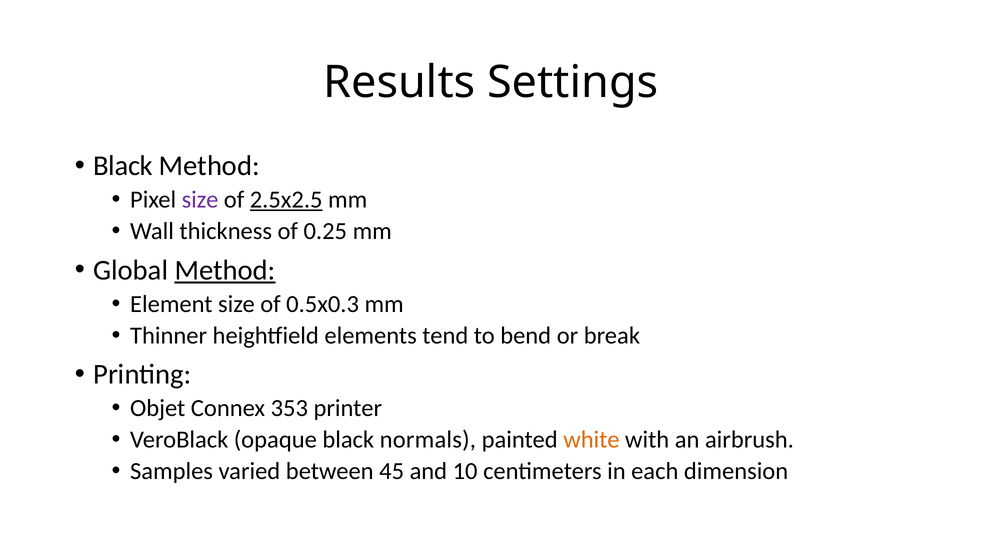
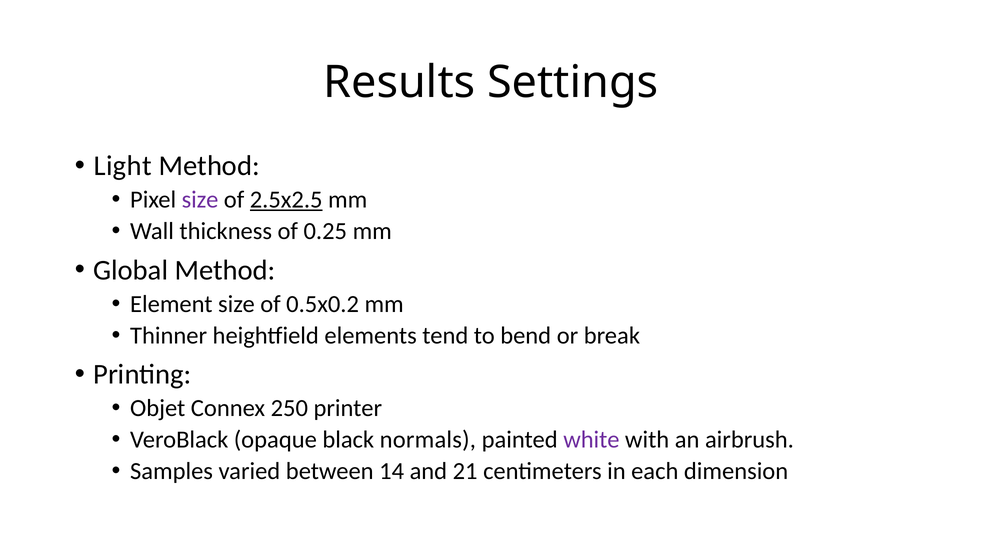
Black at (123, 166): Black -> Light
Method at (225, 270) underline: present -> none
0.5x0.3: 0.5x0.3 -> 0.5x0.2
353: 353 -> 250
white colour: orange -> purple
45: 45 -> 14
10: 10 -> 21
